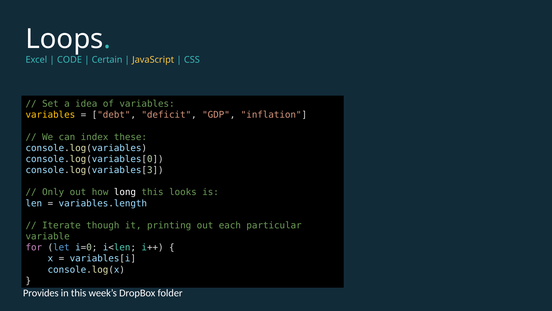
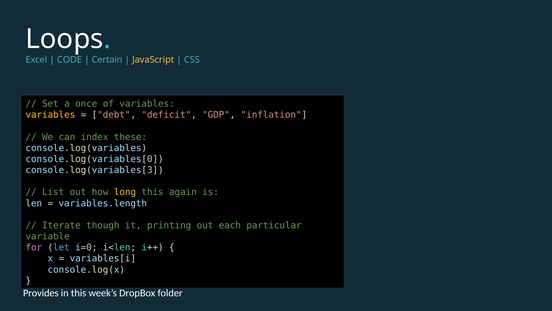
idea: idea -> once
Only: Only -> List
long colour: white -> yellow
looks: looks -> again
